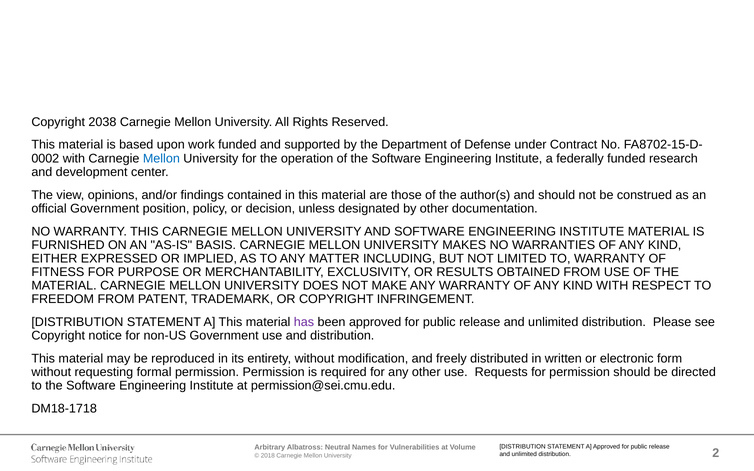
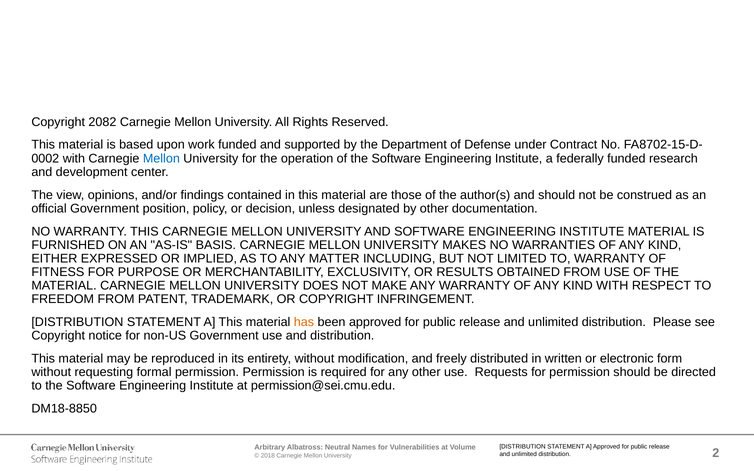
2038: 2038 -> 2082
has colour: purple -> orange
DM18-1718: DM18-1718 -> DM18-8850
